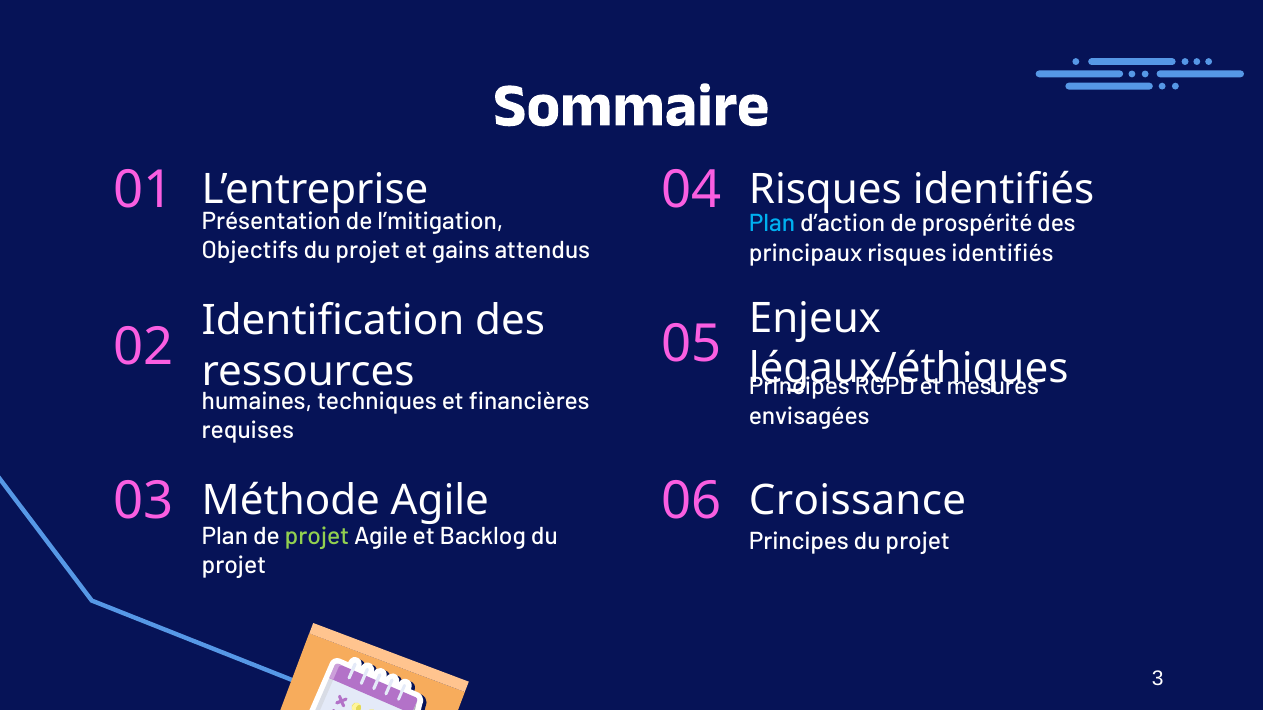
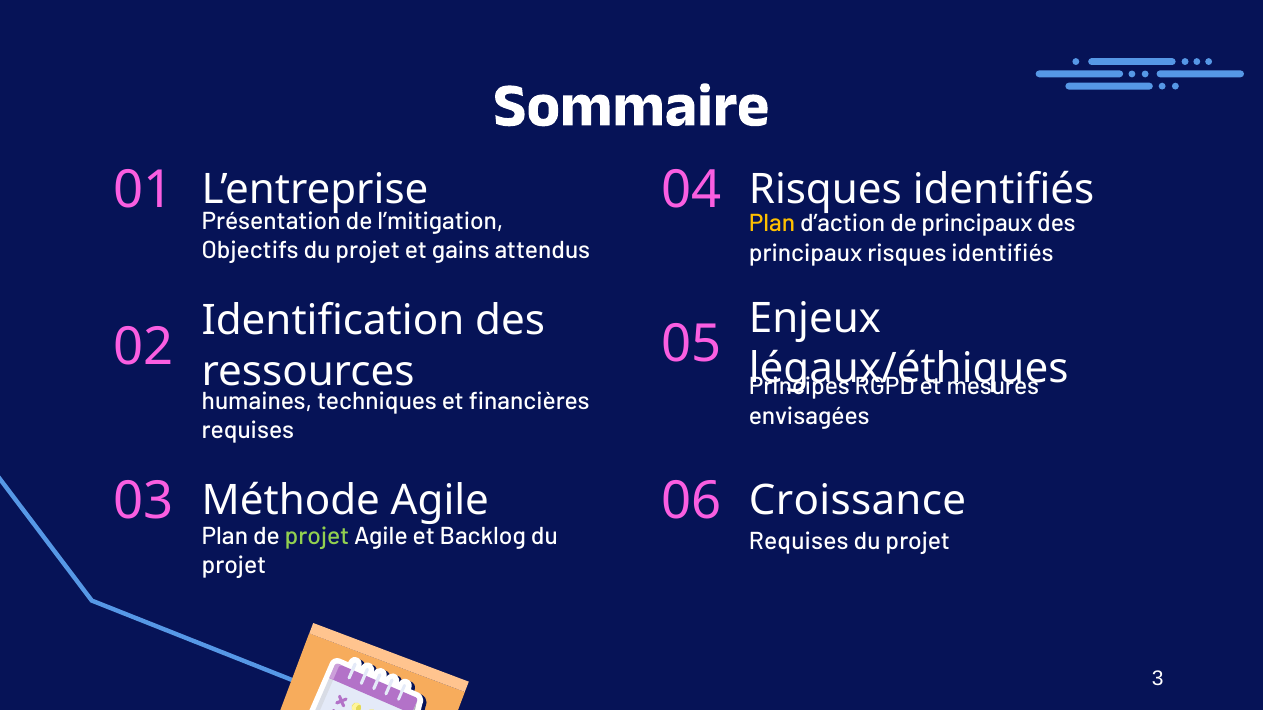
Plan at (772, 224) colour: light blue -> yellow
de prospérité: prospérité -> principaux
Principes at (799, 542): Principes -> Requises
